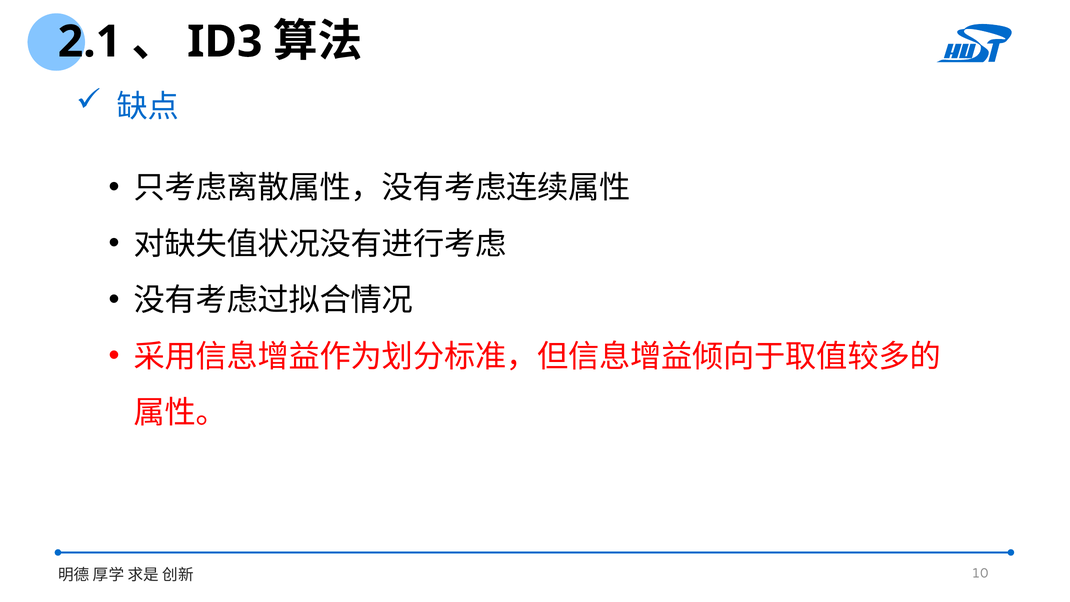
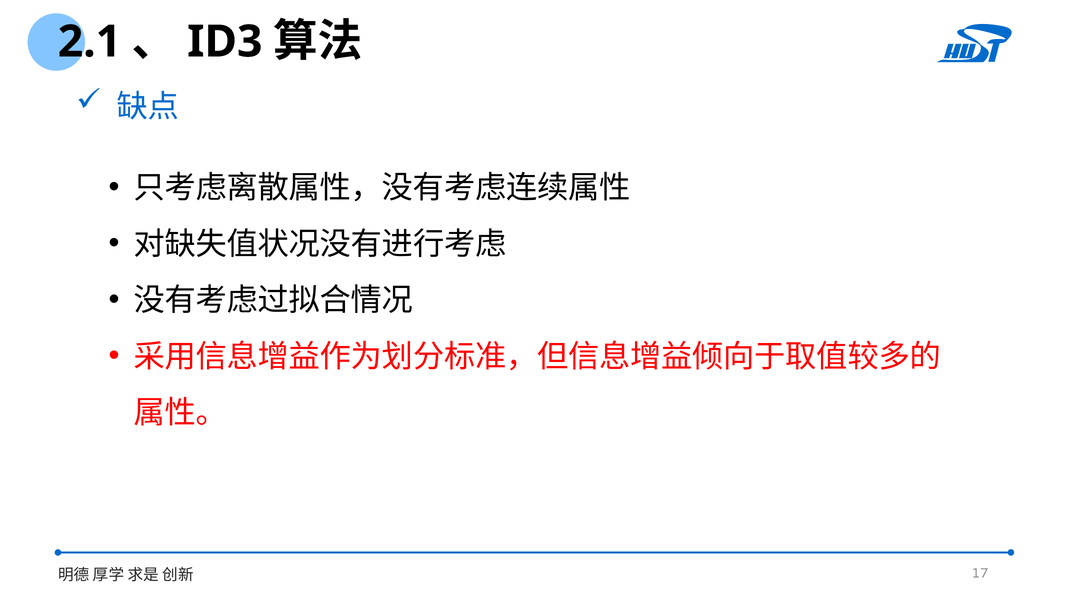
10: 10 -> 17
